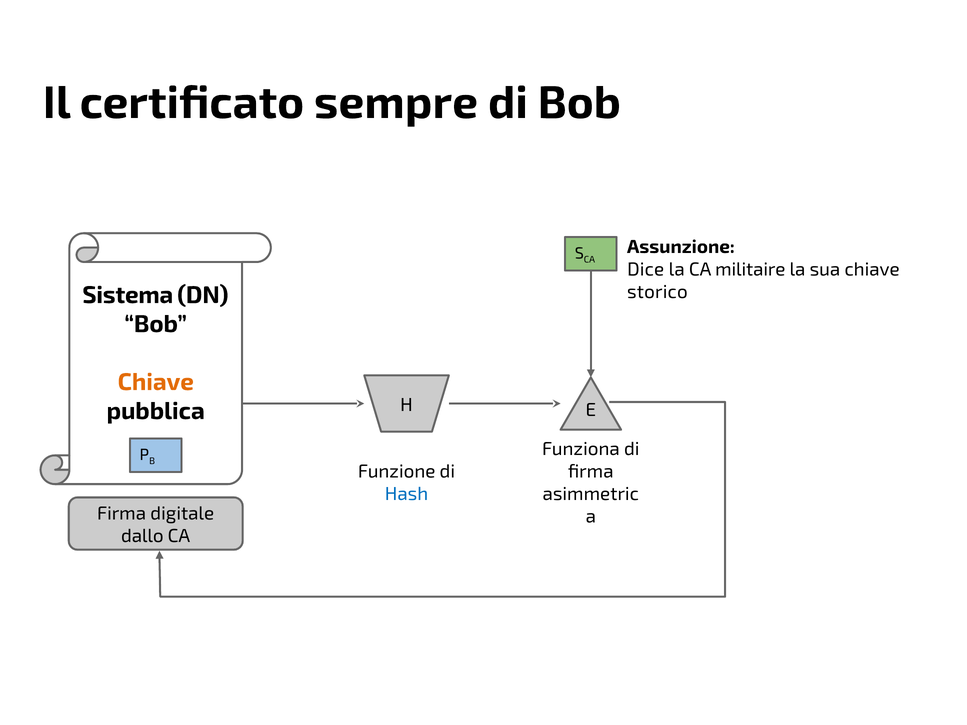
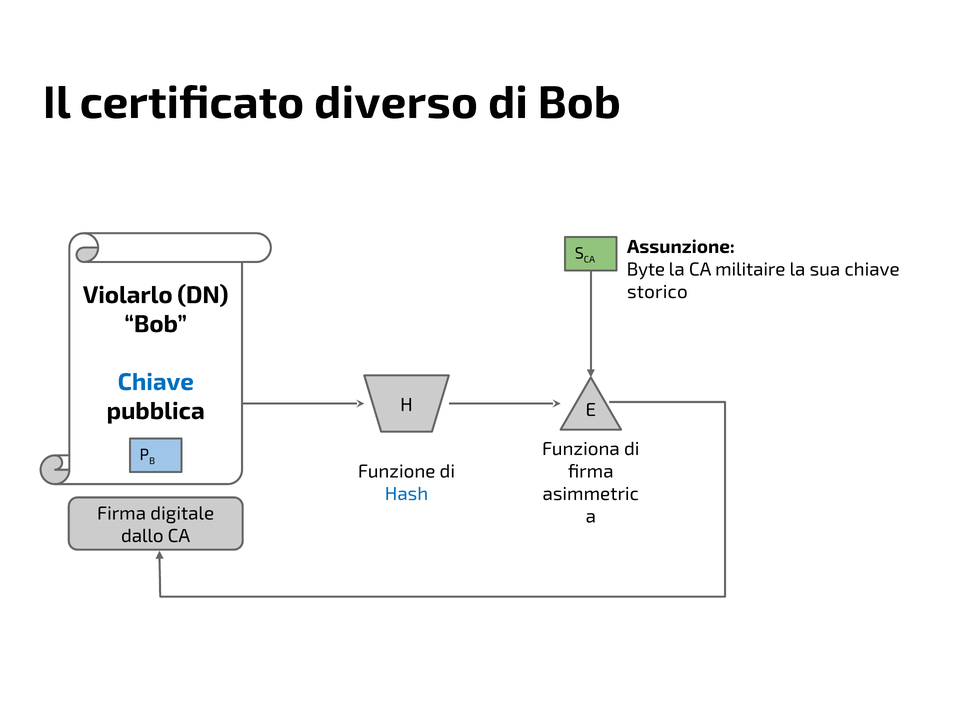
sempre: sempre -> diverso
Dice: Dice -> Byte
Sistema: Sistema -> Violarlo
Chiave at (156, 382) colour: orange -> blue
